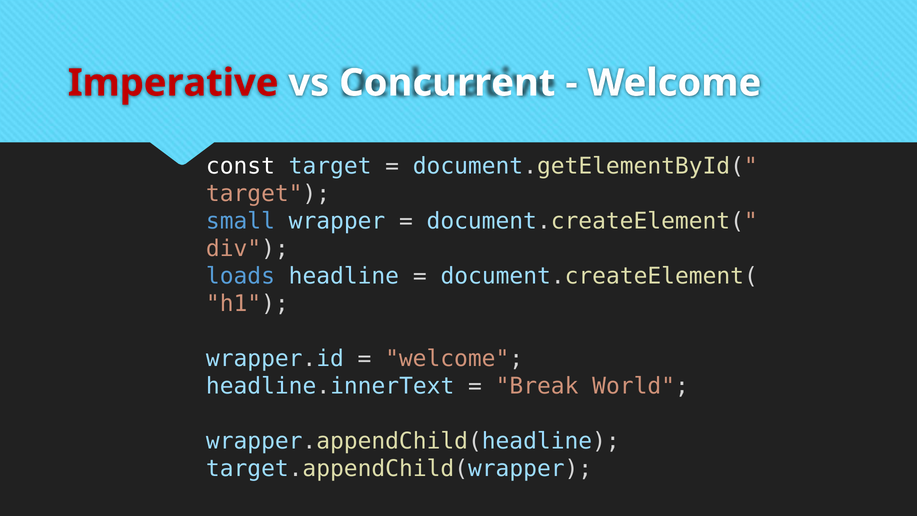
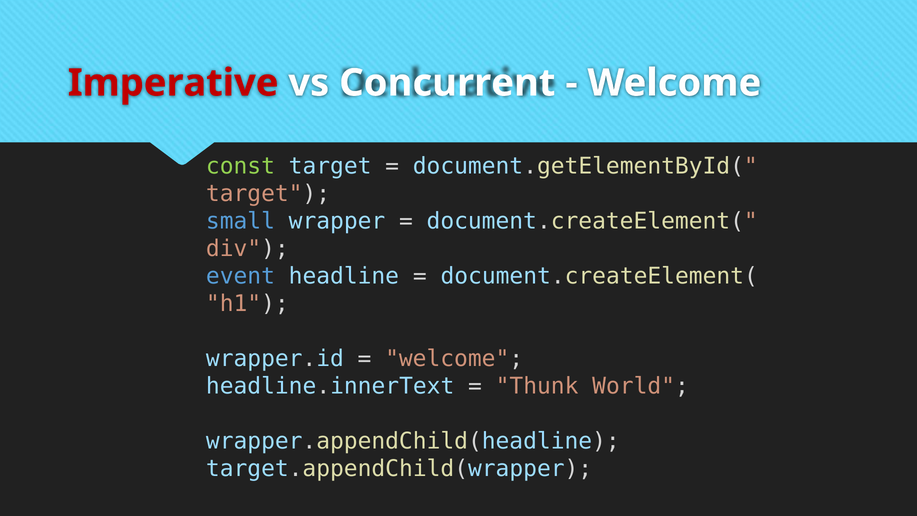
const colour: white -> light green
loads: loads -> event
Break: Break -> Thunk
